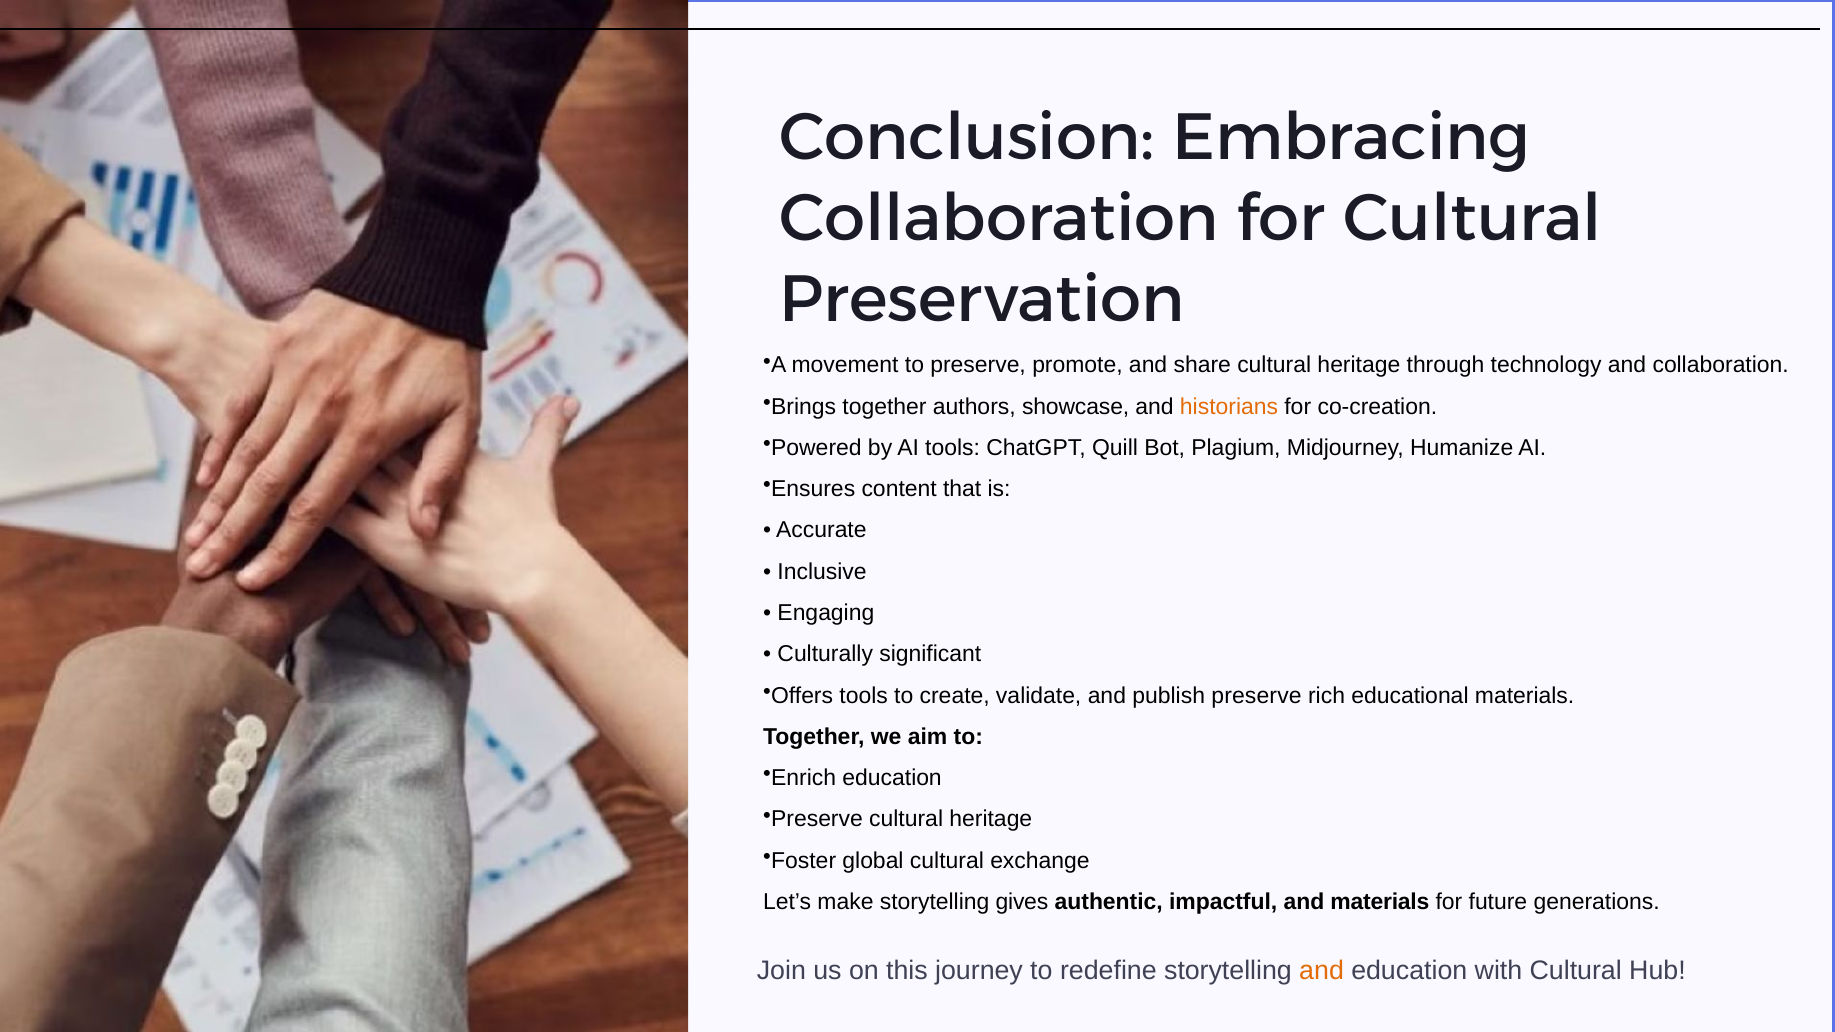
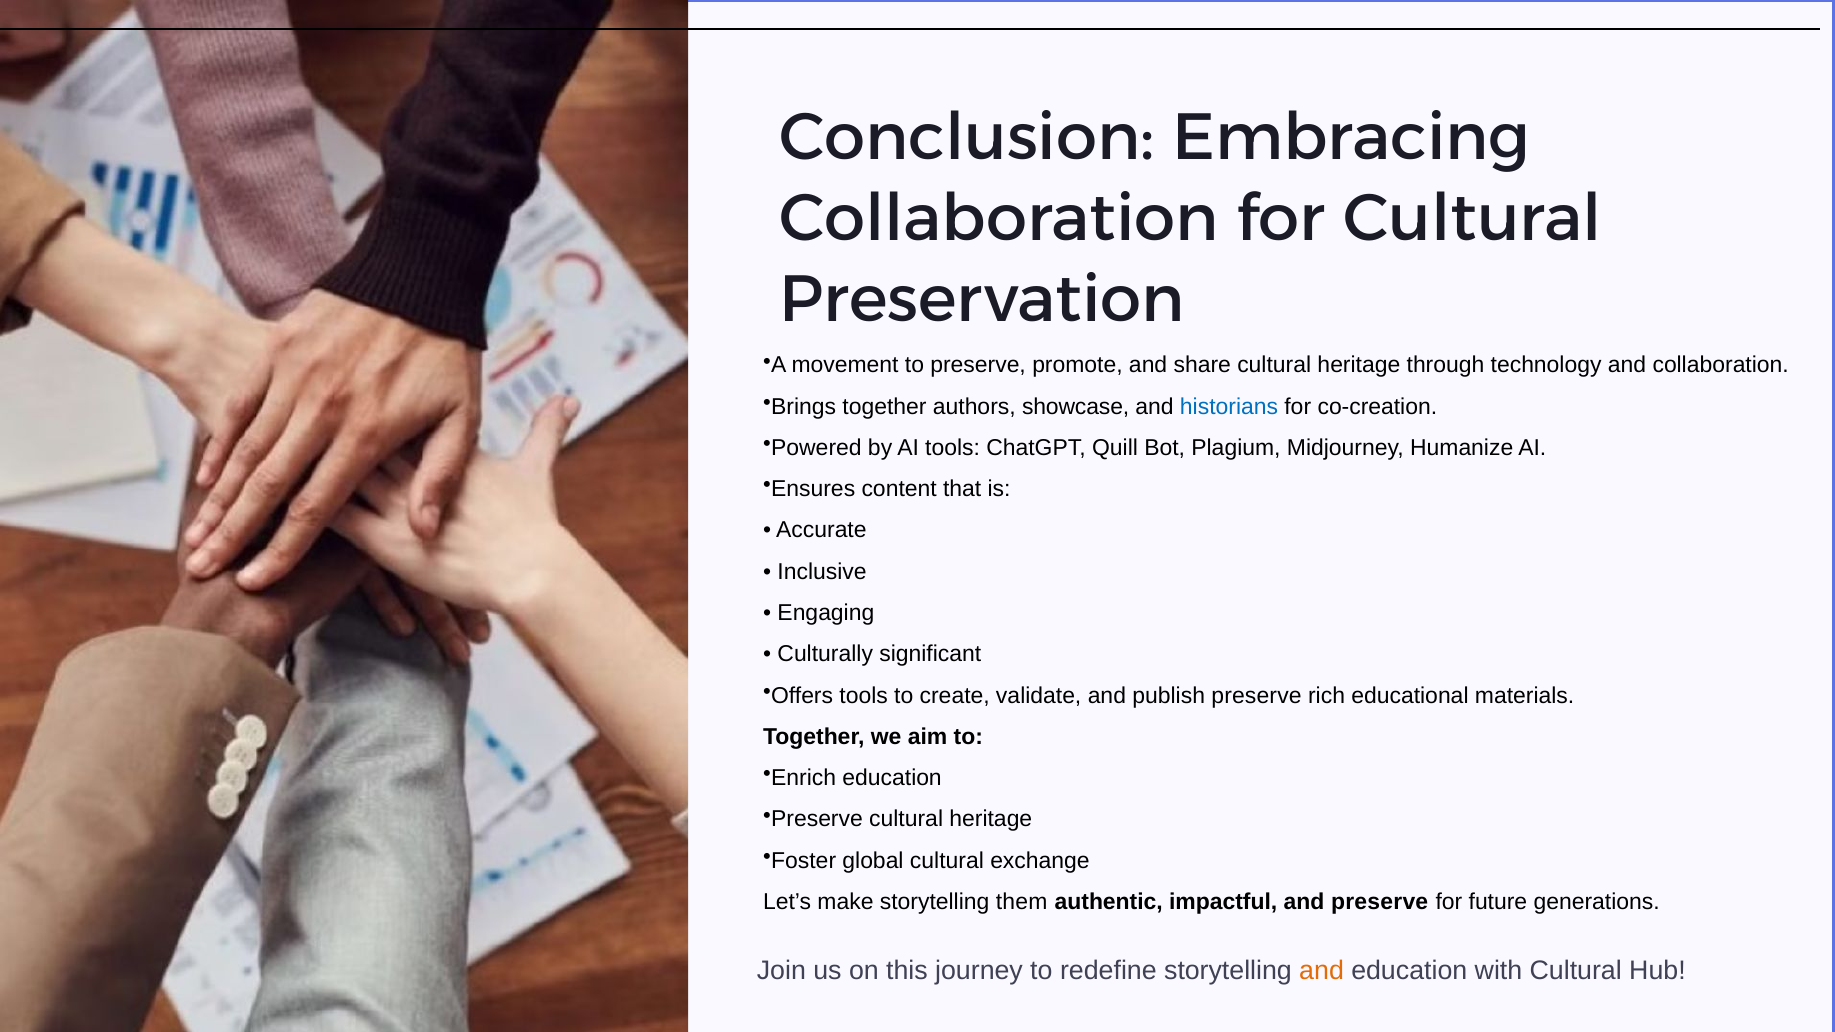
historians colour: orange -> blue
gives: gives -> them
and materials: materials -> preserve
